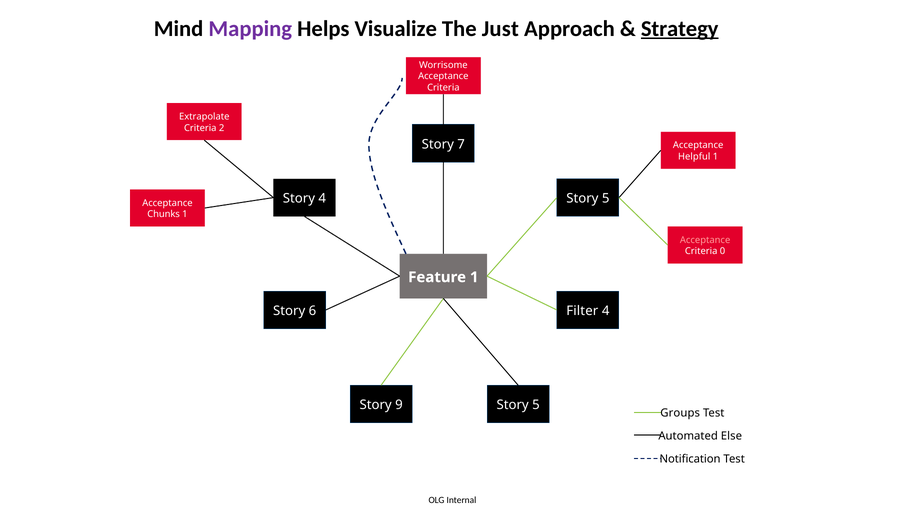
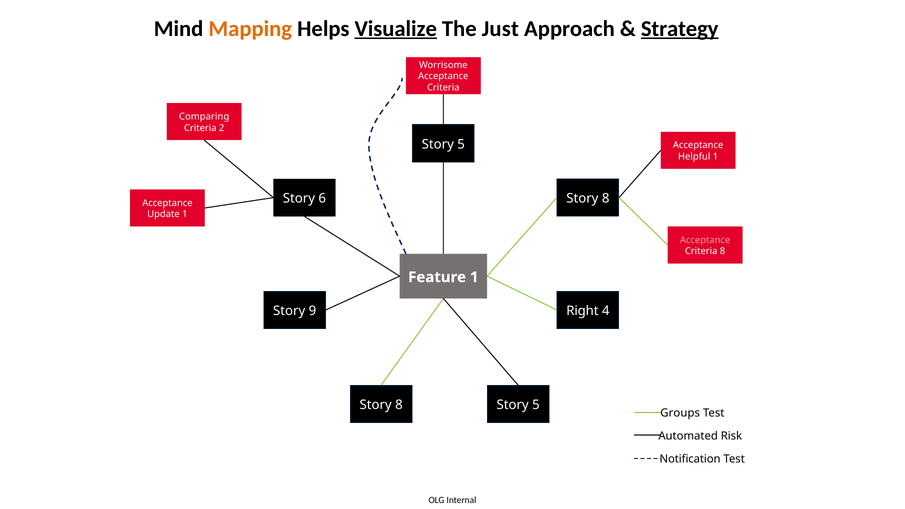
Mapping colour: purple -> orange
Visualize underline: none -> present
Extrapolate: Extrapolate -> Comparing
7 at (461, 144): 7 -> 5
Story 4: 4 -> 6
5 at (606, 199): 5 -> 8
Chunks: Chunks -> Update
Criteria 0: 0 -> 8
6: 6 -> 9
Filter: Filter -> Right
9 at (399, 405): 9 -> 8
Else: Else -> Risk
